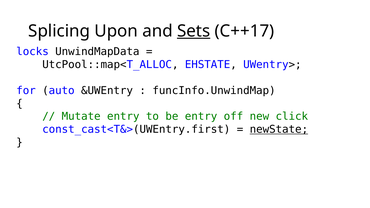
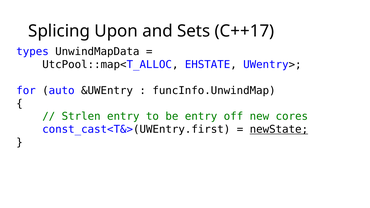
Sets underline: present -> none
locks: locks -> types
Mutate: Mutate -> Strlen
click: click -> cores
